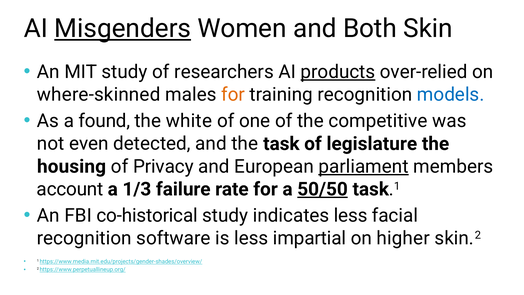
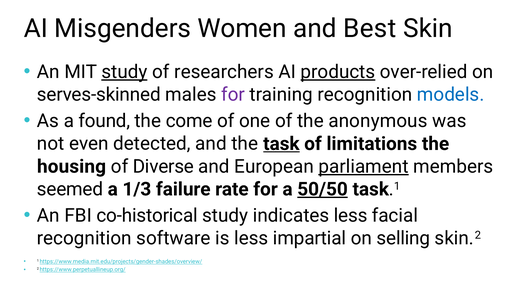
Misgenders underline: present -> none
Both: Both -> Best
study at (124, 72) underline: none -> present
where-skinned: where-skinned -> serves-skinned
for at (233, 94) colour: orange -> purple
white: white -> come
competitive: competitive -> anonymous
task underline: none -> present
legislature: legislature -> limitations
Privacy: Privacy -> Diverse
account: account -> seemed
higher: higher -> selling
